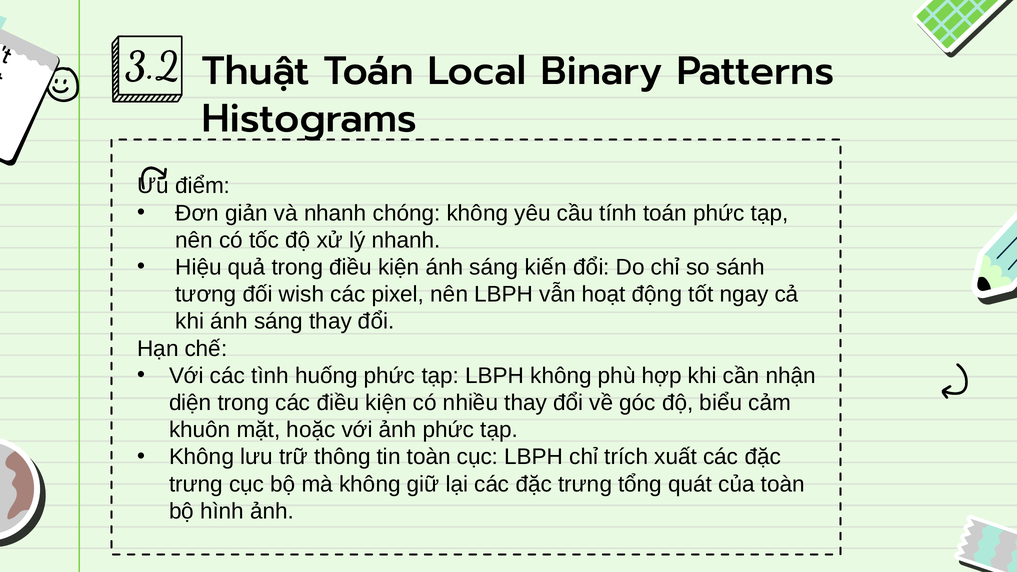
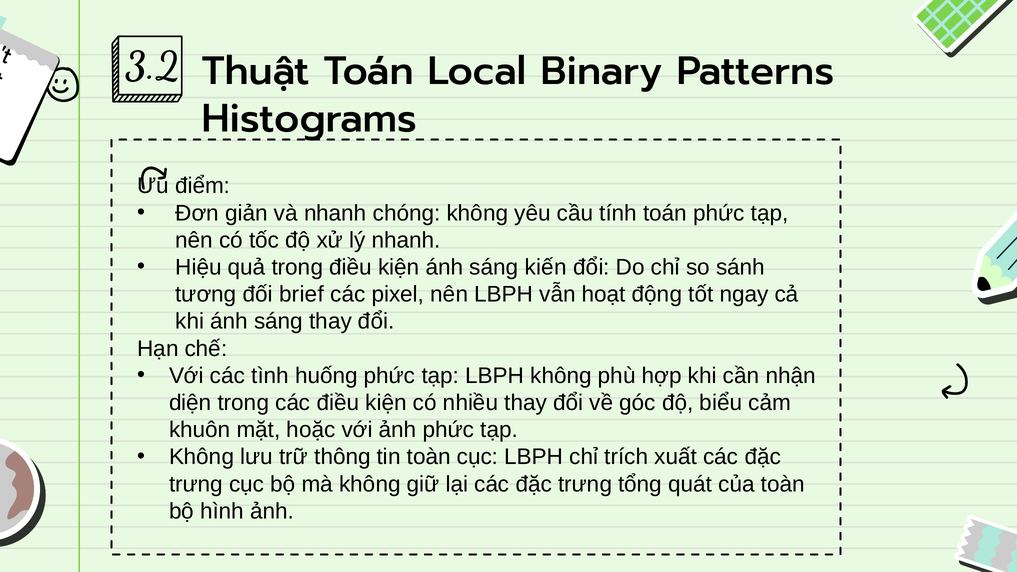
wish: wish -> brief
